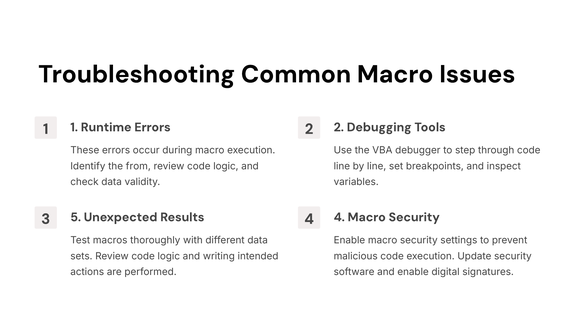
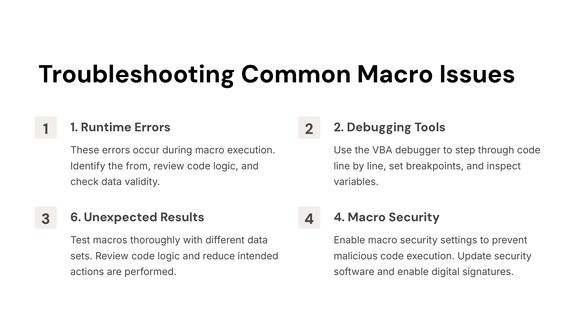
5: 5 -> 6
writing: writing -> reduce
